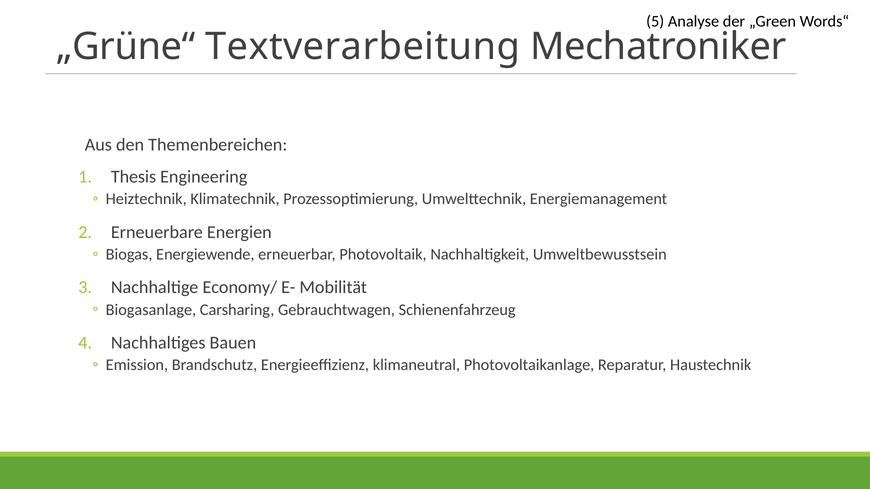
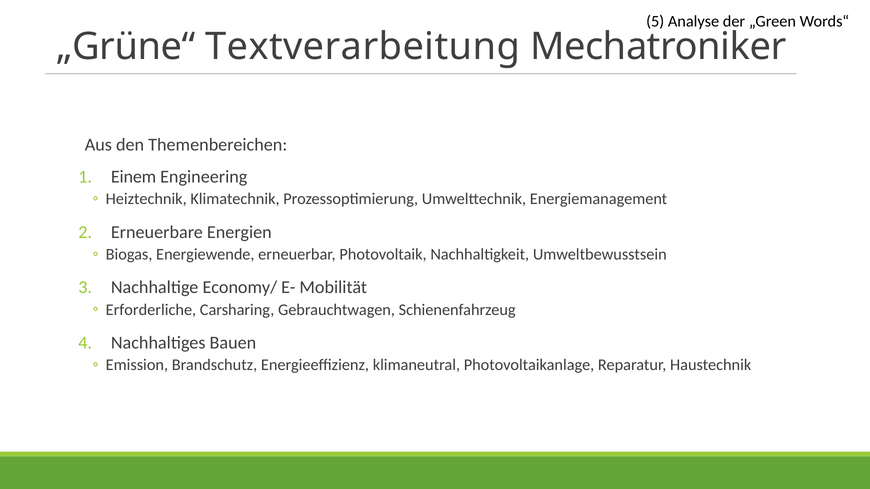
Thesis: Thesis -> Einem
Biogasanlage: Biogasanlage -> Erforderliche
